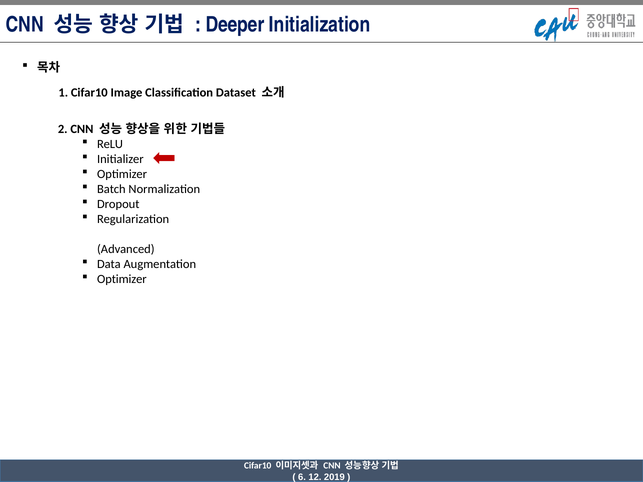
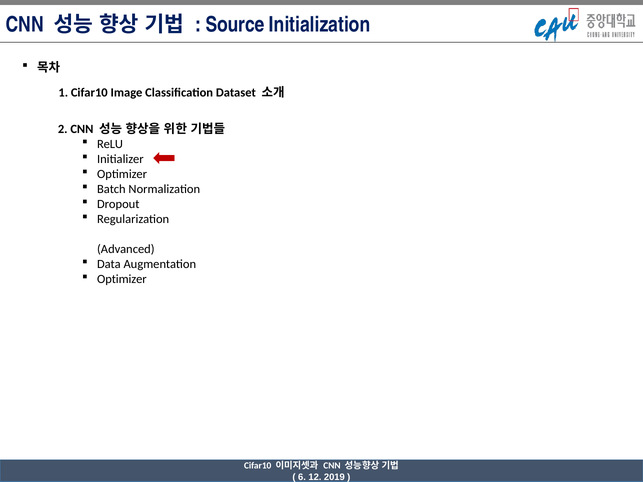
Deeper: Deeper -> Source
